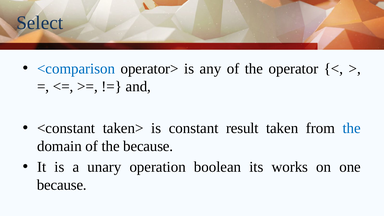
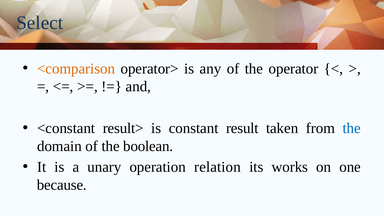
<comparison colour: blue -> orange
taken>: taken> -> result>
the because: because -> boolean
boolean: boolean -> relation
